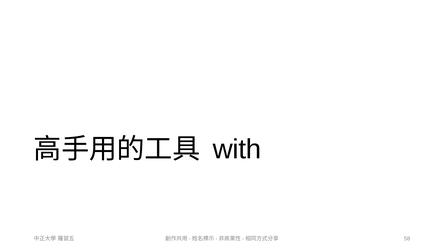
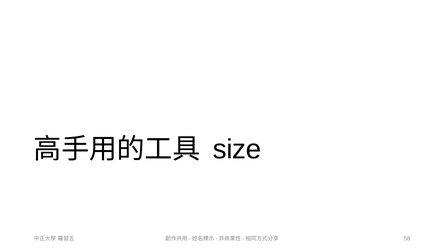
with: with -> size
